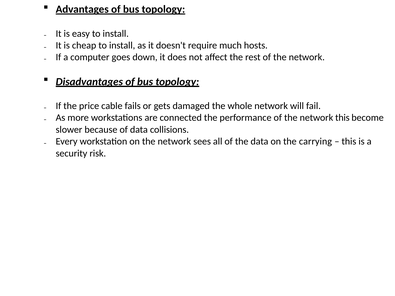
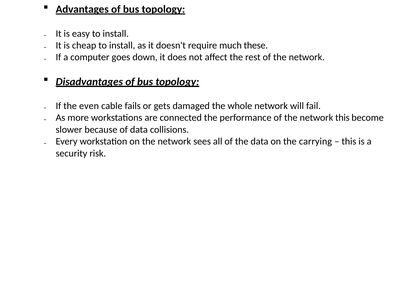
hosts: hosts -> these
price: price -> even
